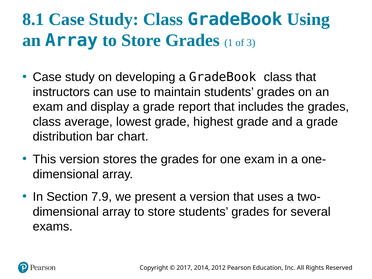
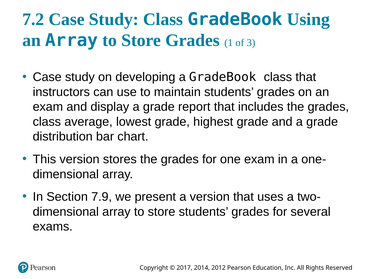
8.1: 8.1 -> 7.2
